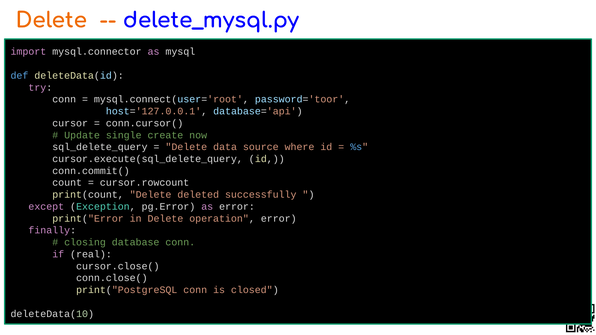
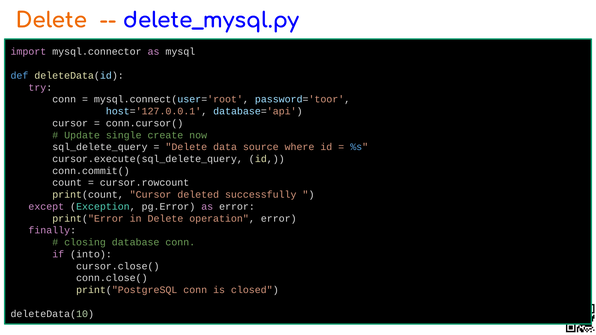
print(count Delete: Delete -> Cursor
real: real -> into
